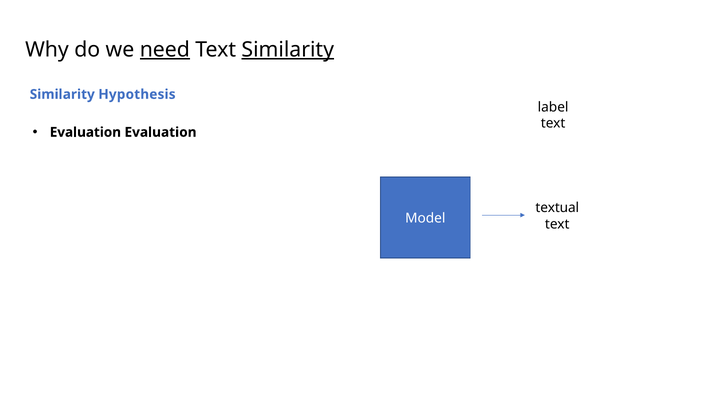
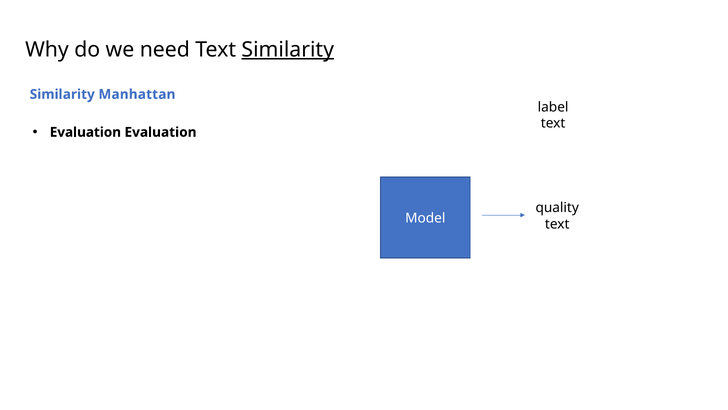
need underline: present -> none
Hypothesis: Hypothesis -> Manhattan
textual: textual -> quality
